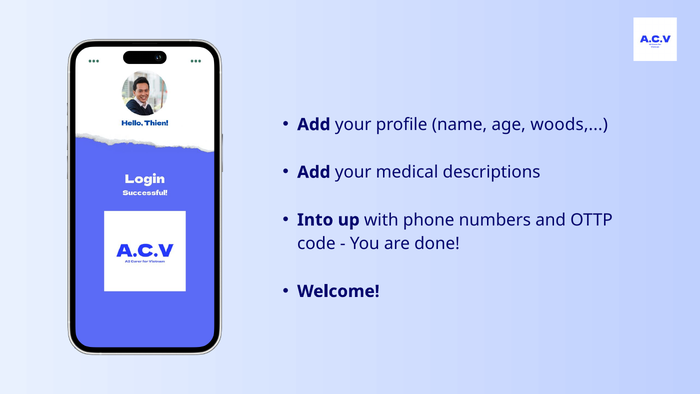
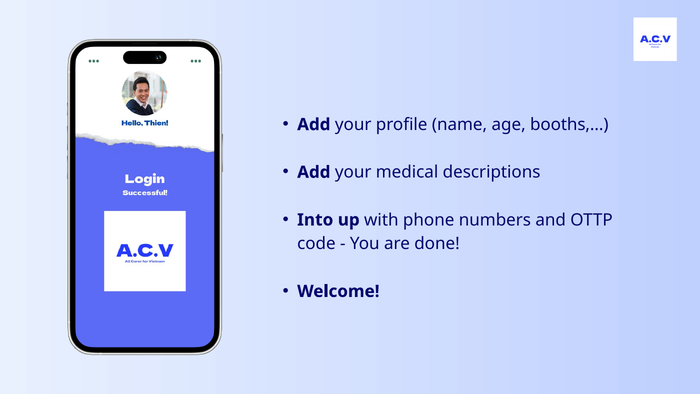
woods: woods -> booths
